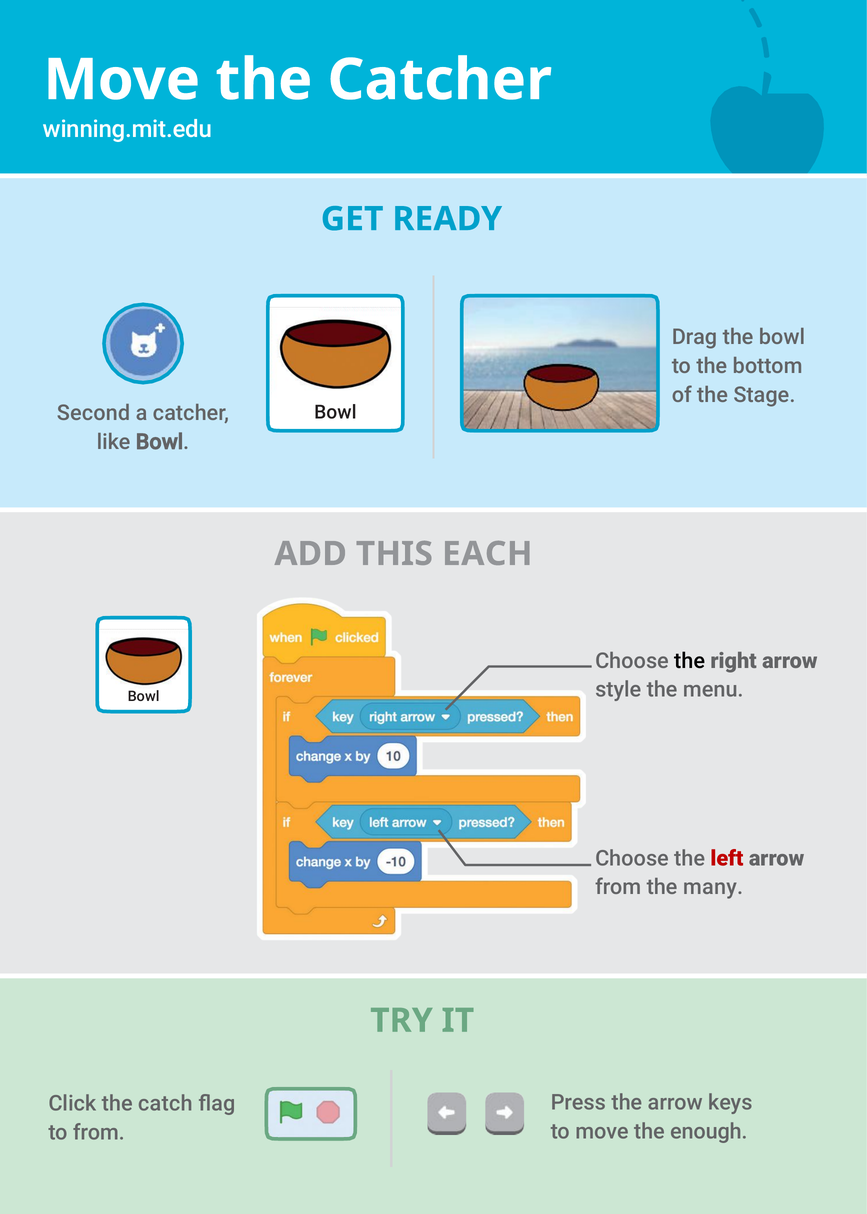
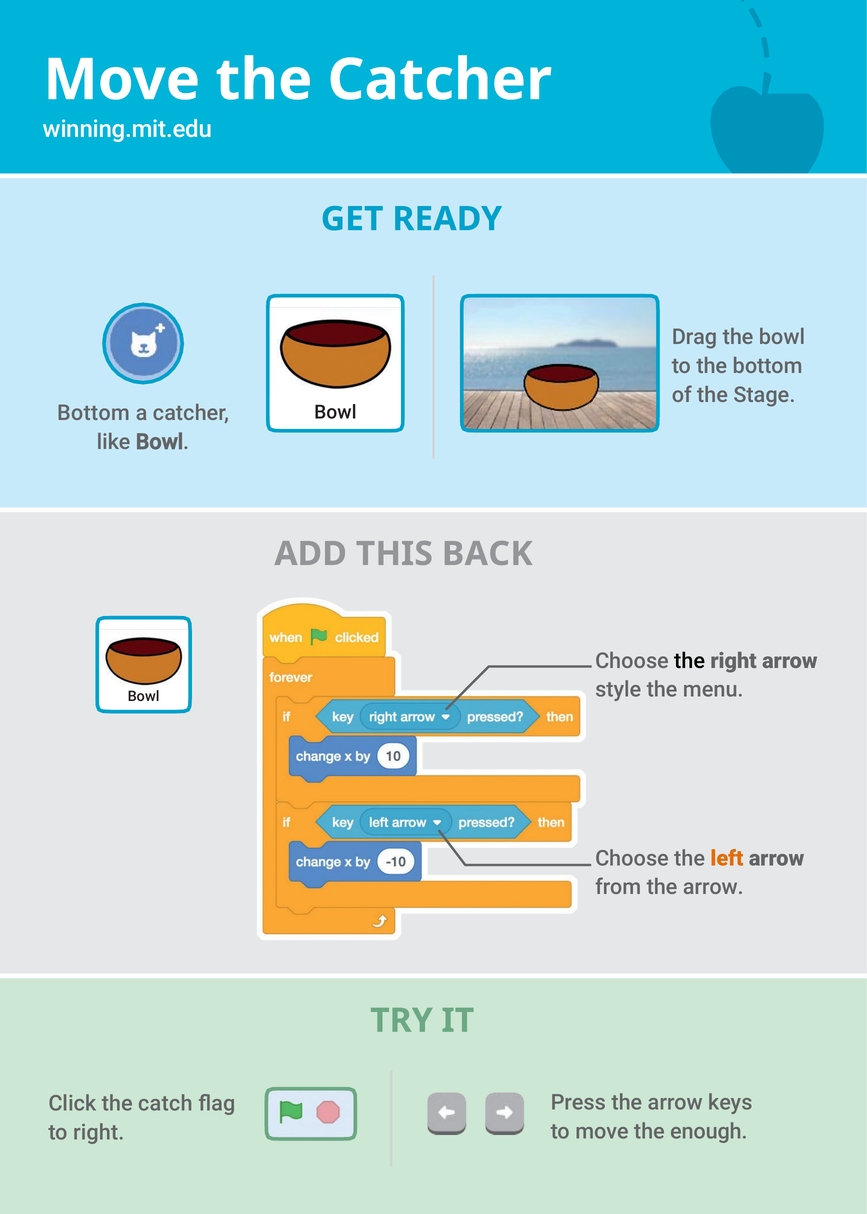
Second at (93, 413): Second -> Bottom
EACH: EACH -> BACK
left colour: red -> orange
from the many: many -> arrow
to from: from -> right
